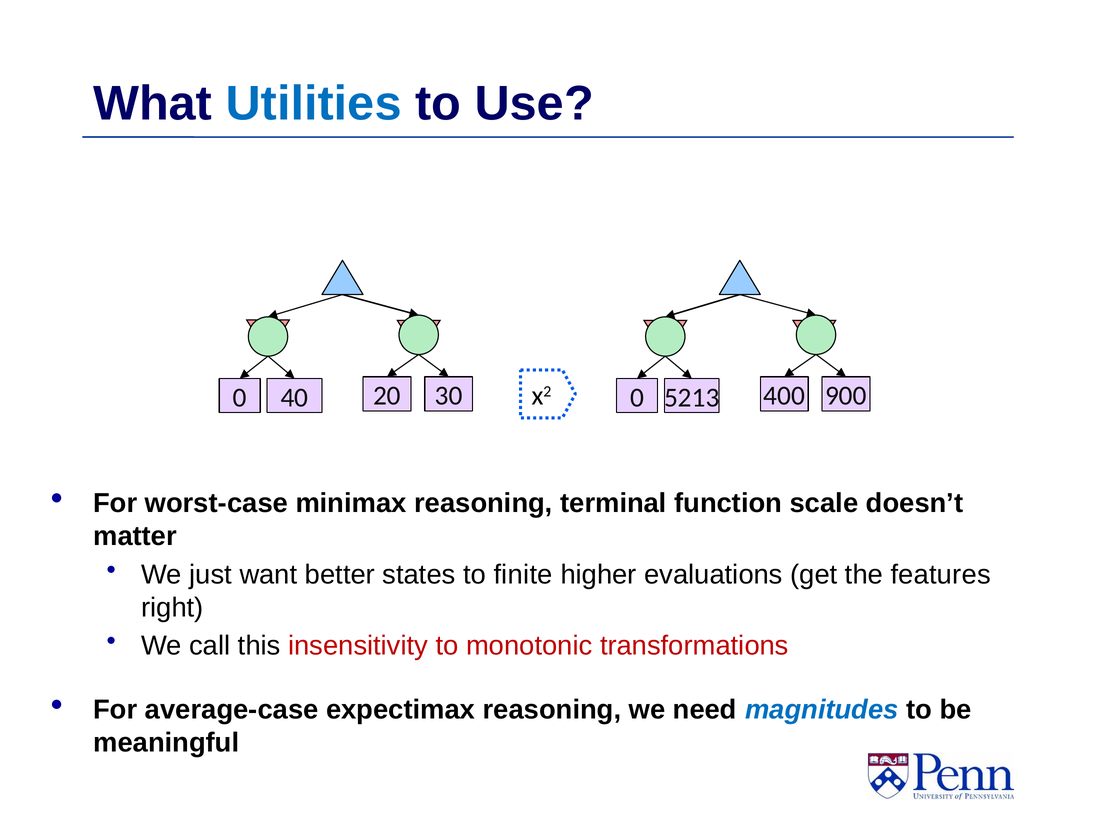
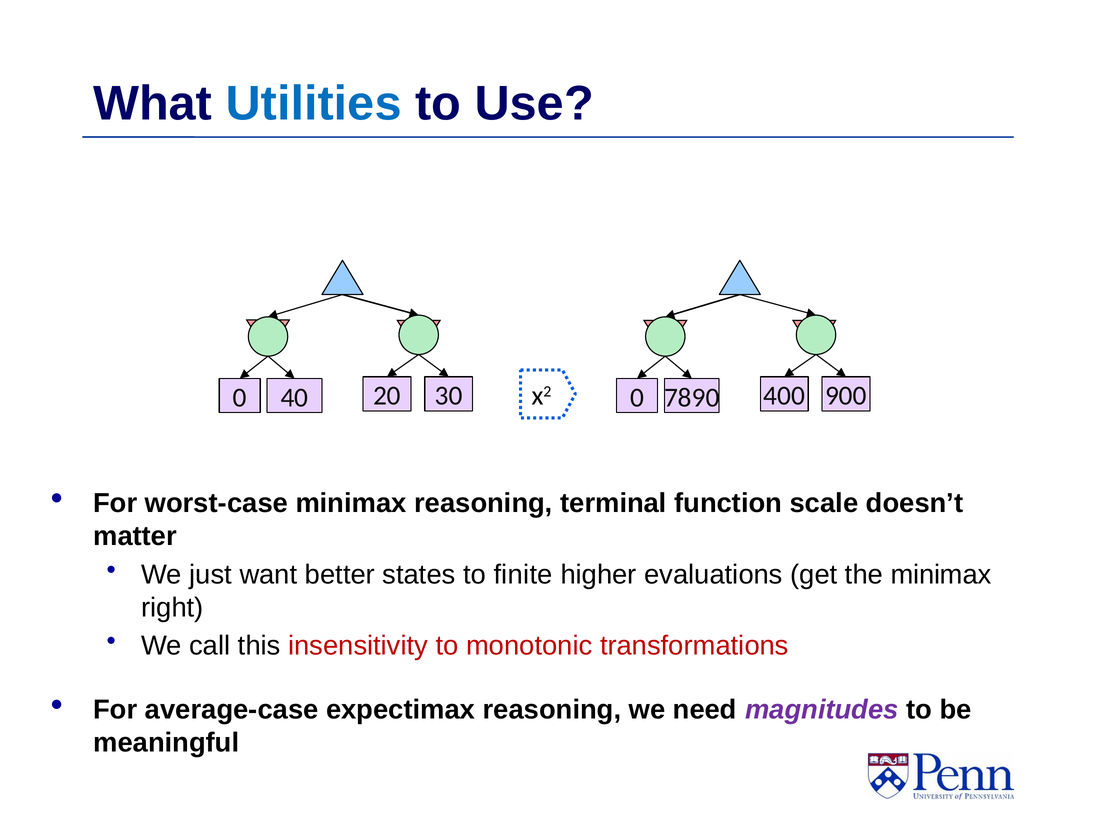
5213: 5213 -> 7890
the features: features -> minimax
magnitudes colour: blue -> purple
